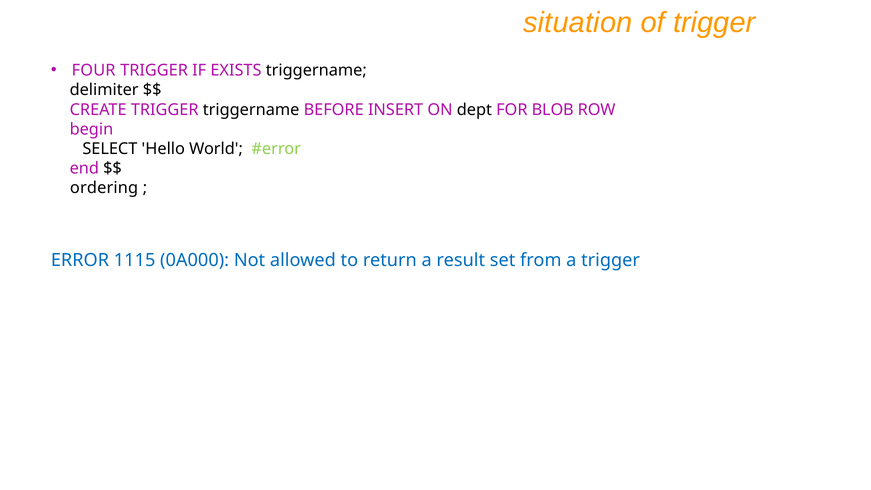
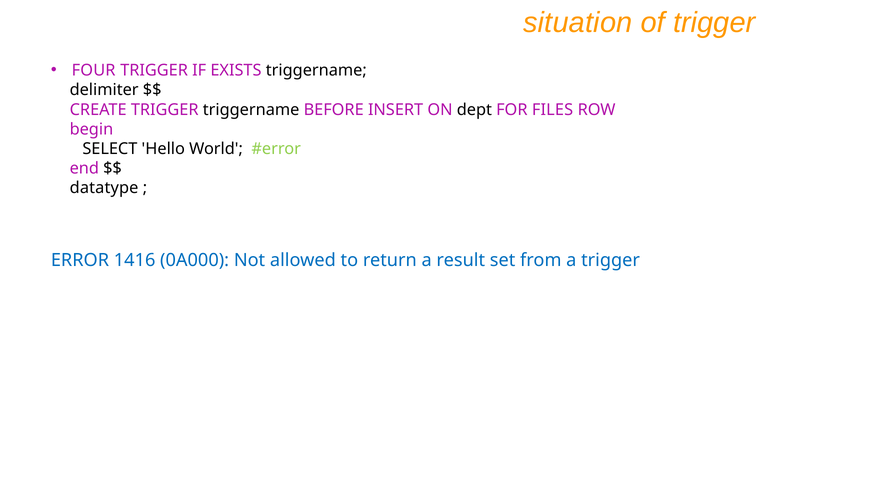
BLOB: BLOB -> FILES
ordering: ordering -> datatype
1115: 1115 -> 1416
